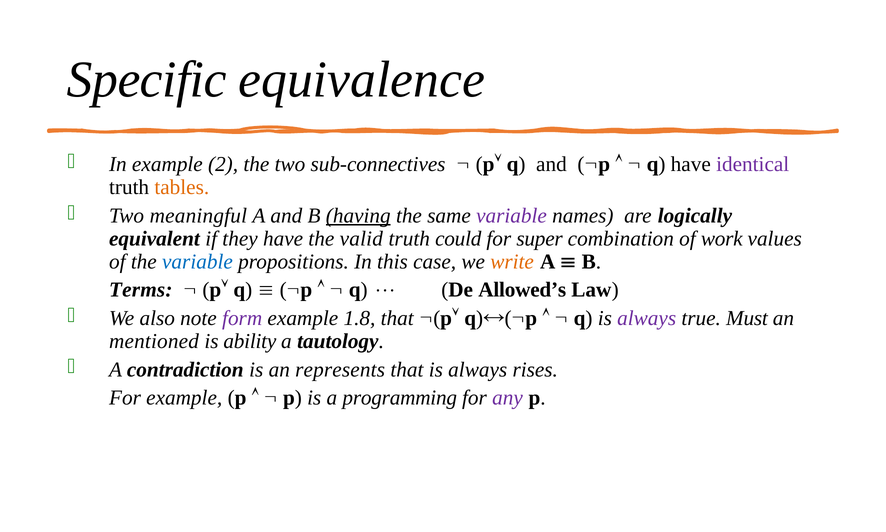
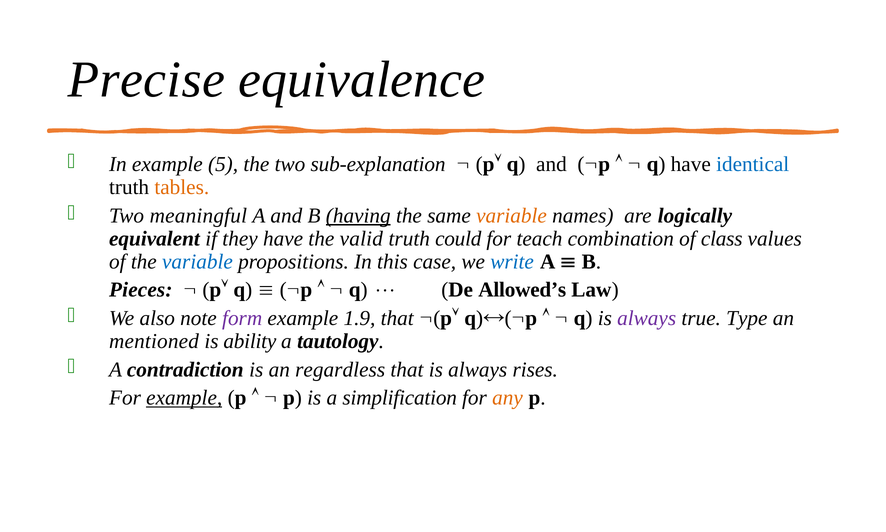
Specific: Specific -> Precise
2: 2 -> 5
sub-connectives: sub-connectives -> sub-explanation
identical colour: purple -> blue
variable at (512, 216) colour: purple -> orange
super: super -> teach
work: work -> class
write colour: orange -> blue
Terms: Terms -> Pieces
1.8: 1.8 -> 1.9
Must: Must -> Type
represents: represents -> regardless
example at (184, 398) underline: none -> present
programming: programming -> simplification
any colour: purple -> orange
